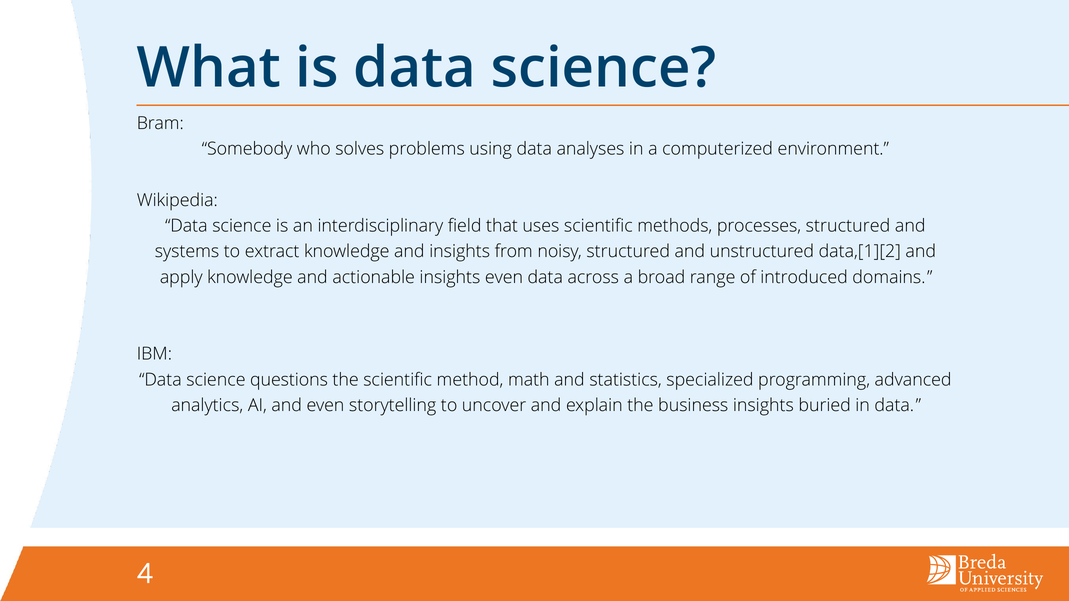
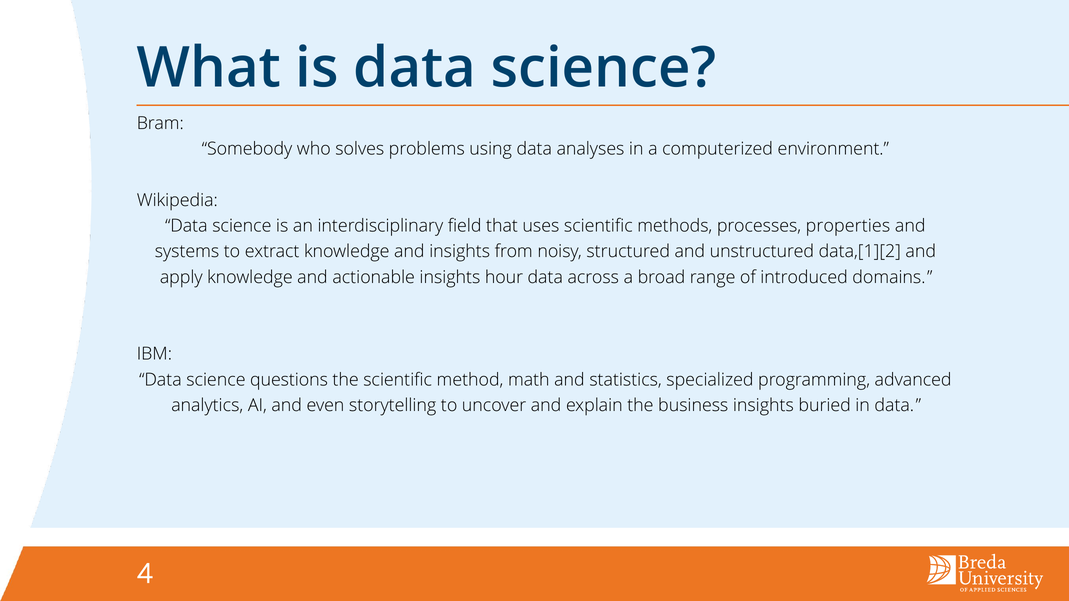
processes structured: structured -> properties
insights even: even -> hour
